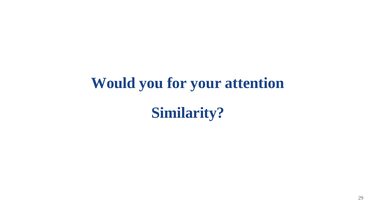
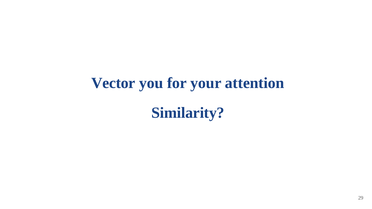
Would: Would -> Vector
